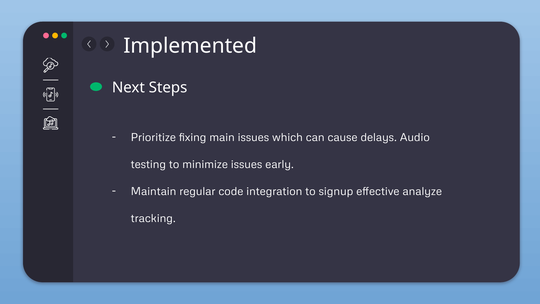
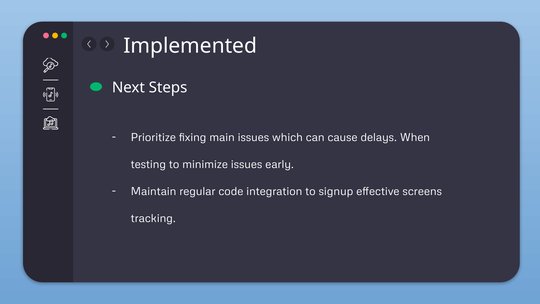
Audio: Audio -> When
analyze: analyze -> screens
